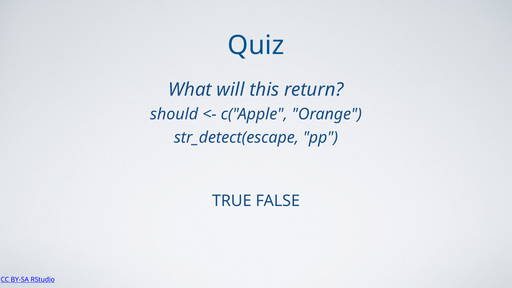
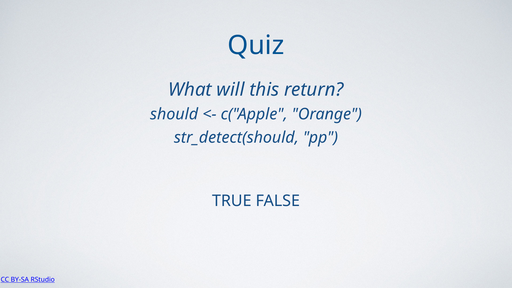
str_detect(escape: str_detect(escape -> str_detect(should
